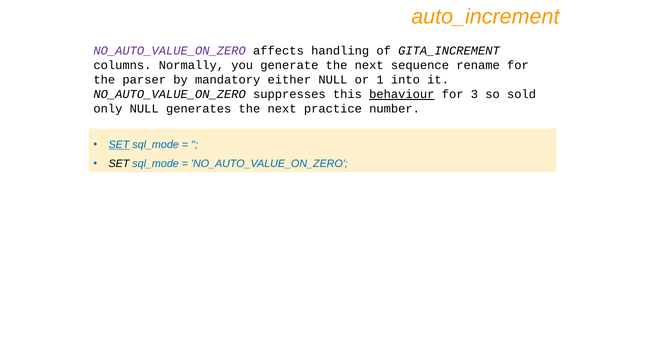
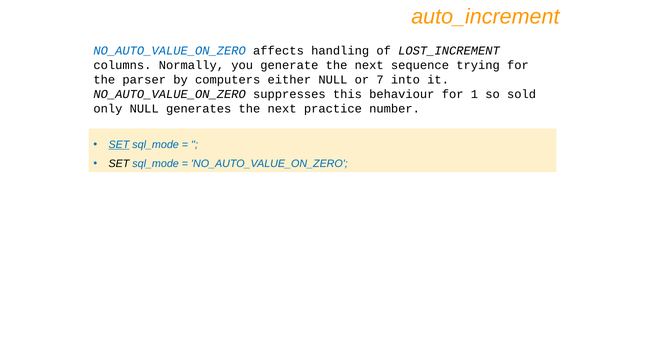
NO_AUTO_VALUE_ON_ZERO at (170, 51) colour: purple -> blue
GITA_INCREMENT: GITA_INCREMENT -> LOST_INCREMENT
rename: rename -> trying
mandatory: mandatory -> computers
1: 1 -> 7
behaviour underline: present -> none
3: 3 -> 1
